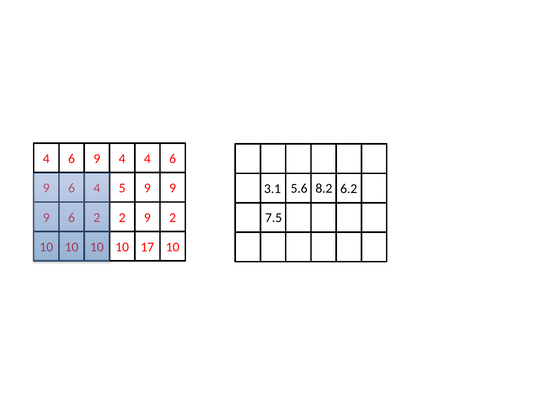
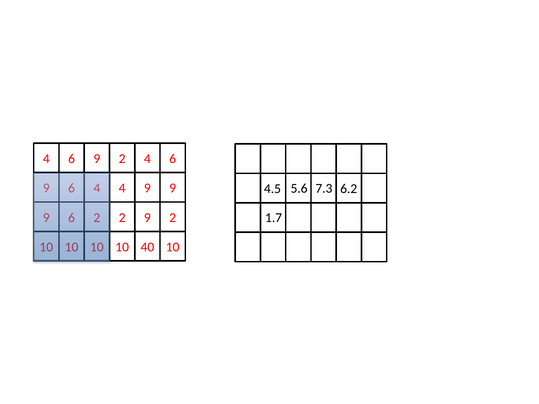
6 9 4: 4 -> 2
5 at (122, 188): 5 -> 4
3.1: 3.1 -> 4.5
8.2: 8.2 -> 7.3
7.5: 7.5 -> 1.7
17: 17 -> 40
